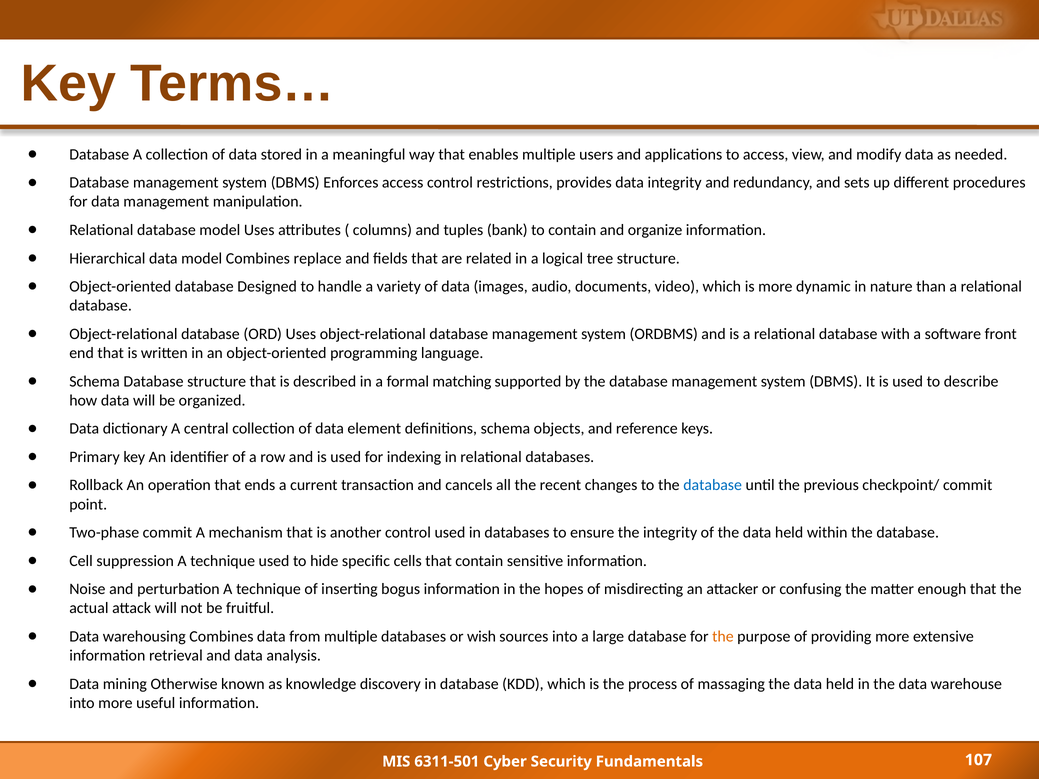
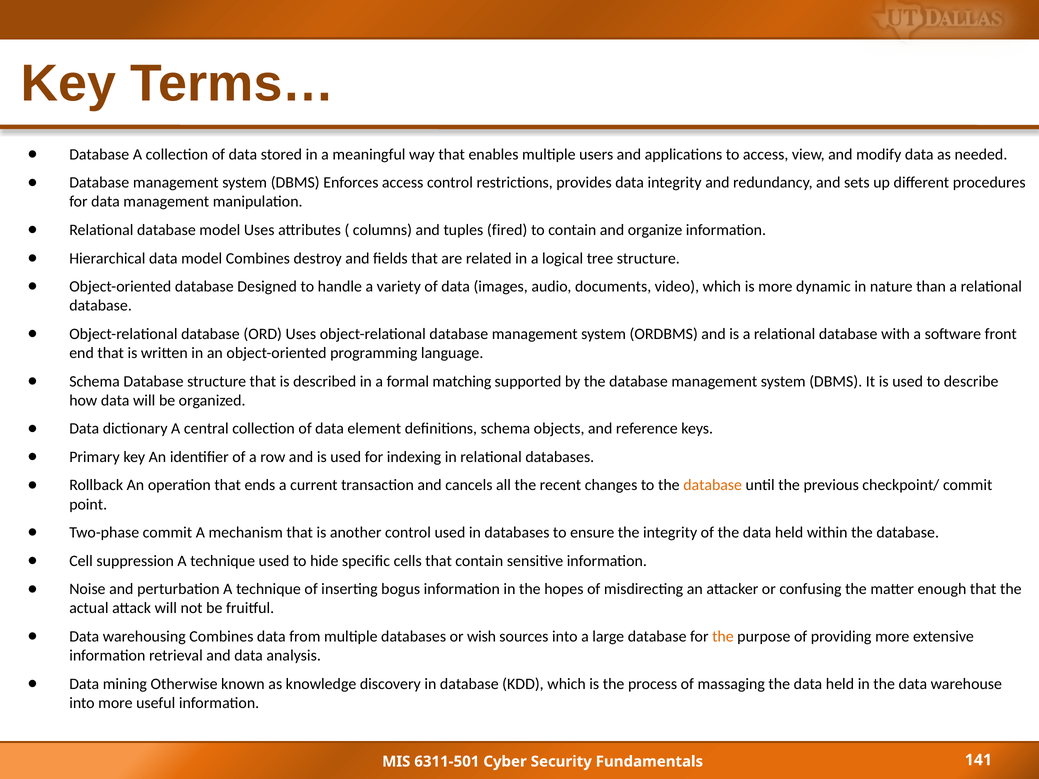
bank: bank -> fired
replace: replace -> destroy
database at (713, 485) colour: blue -> orange
107: 107 -> 141
